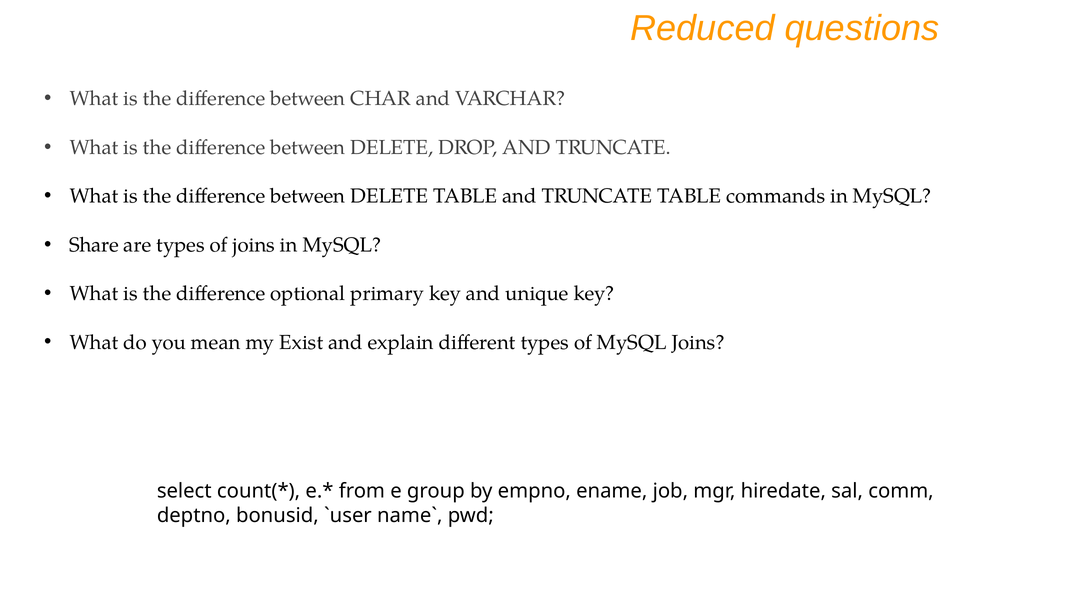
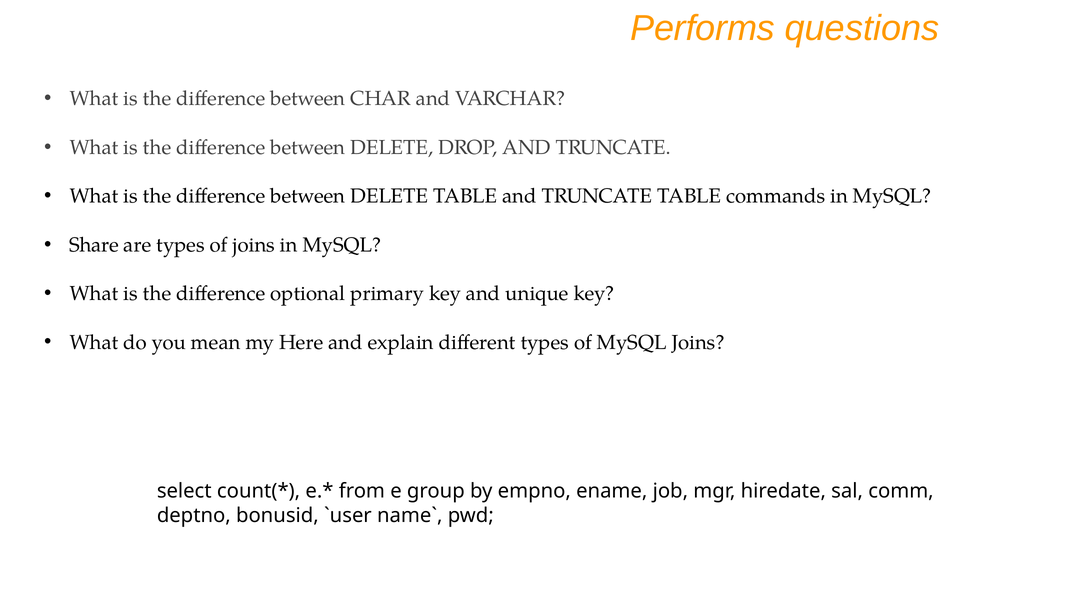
Reduced: Reduced -> Performs
Exist: Exist -> Here
